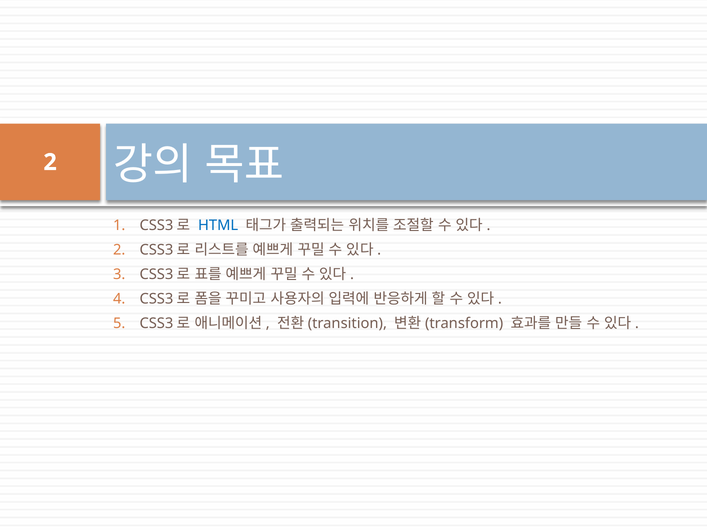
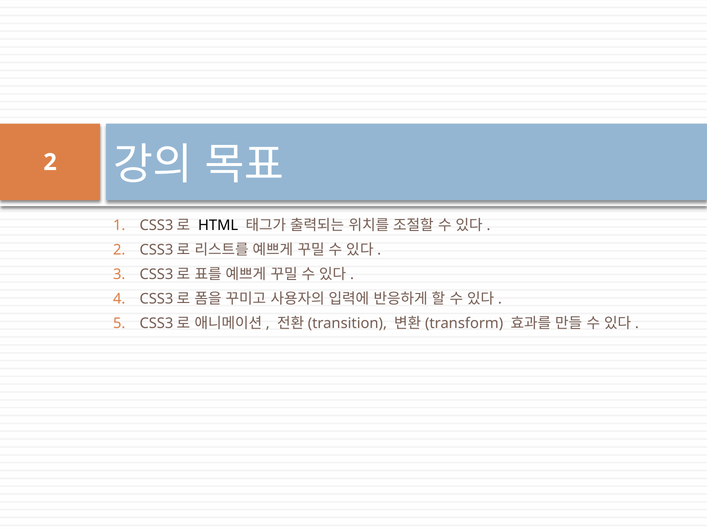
HTML colour: blue -> black
